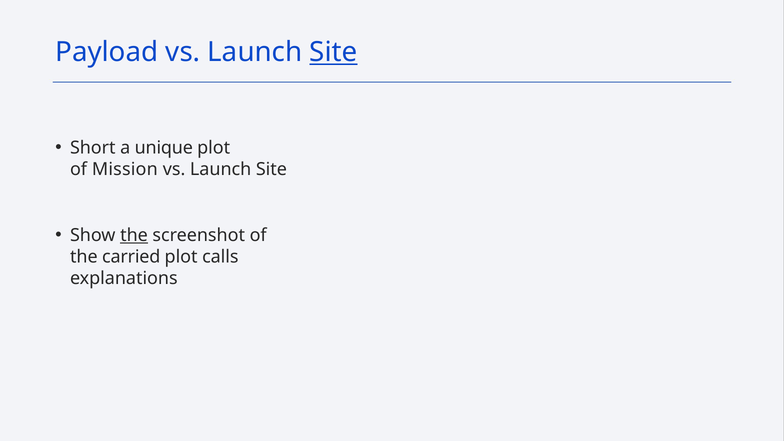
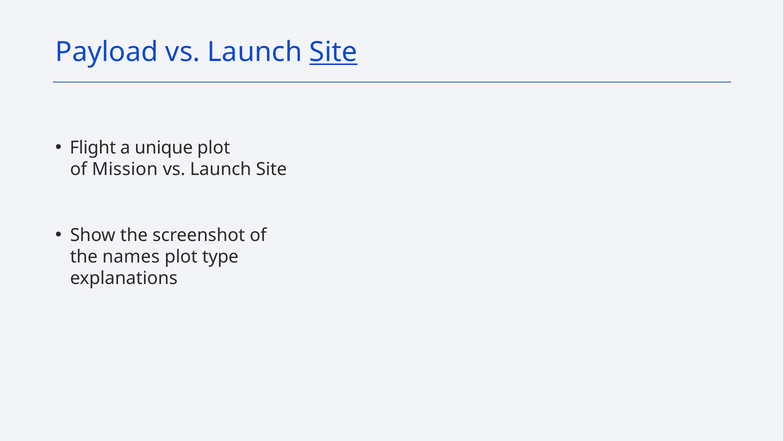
Short: Short -> Flight
the at (134, 235) underline: present -> none
carried: carried -> names
calls: calls -> type
